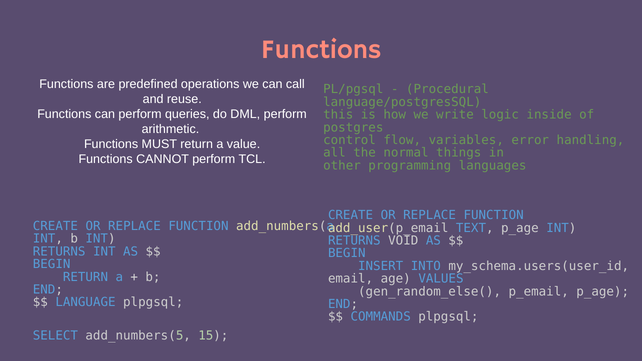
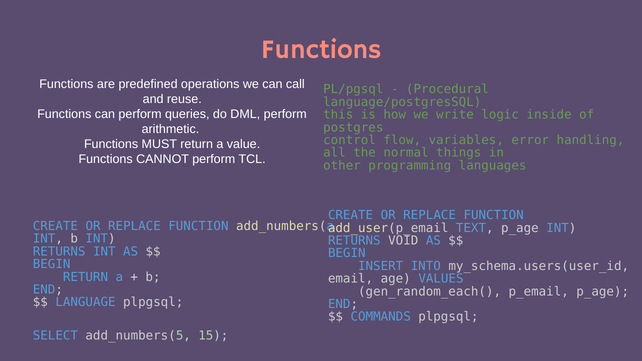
gen_random_else(: gen_random_else( -> gen_random_each(
